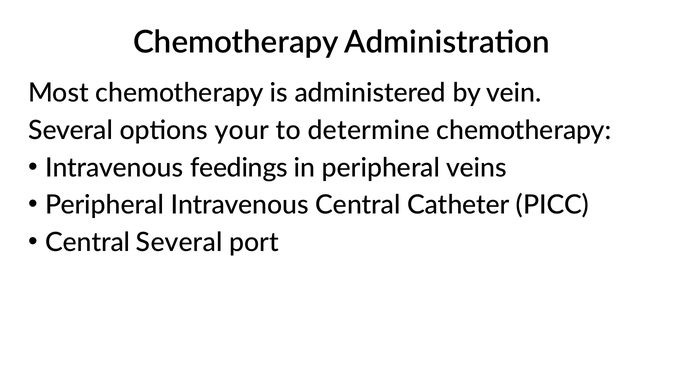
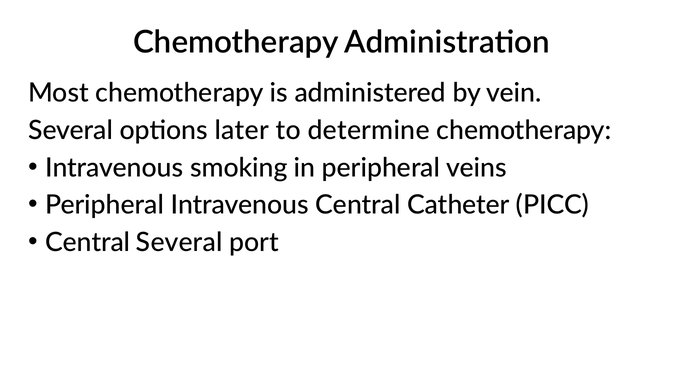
your: your -> later
feedings: feedings -> smoking
